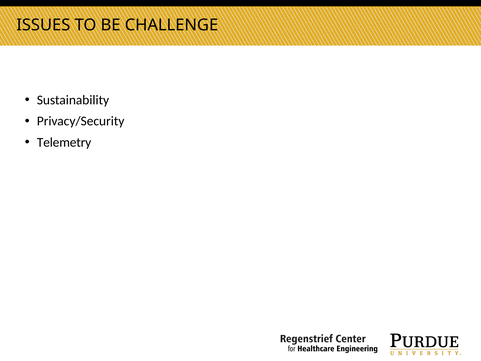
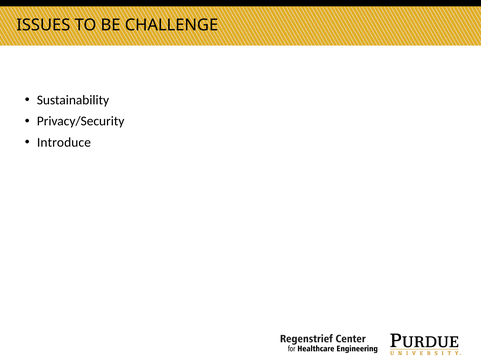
Telemetry: Telemetry -> Introduce
